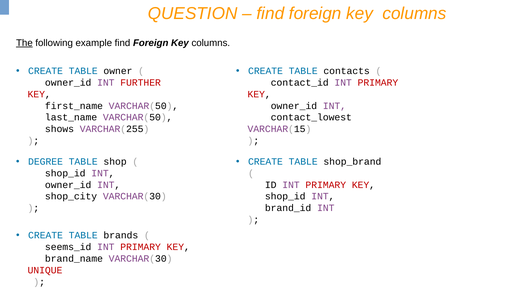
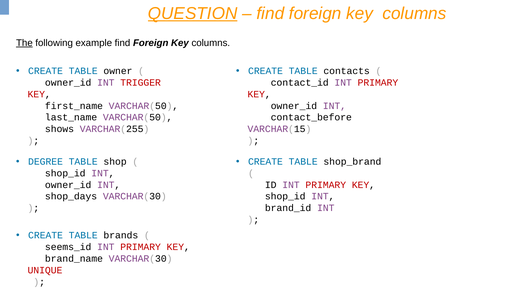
QUESTION underline: none -> present
FURTHER: FURTHER -> TRIGGER
contact_lowest: contact_lowest -> contact_before
shop_city: shop_city -> shop_days
